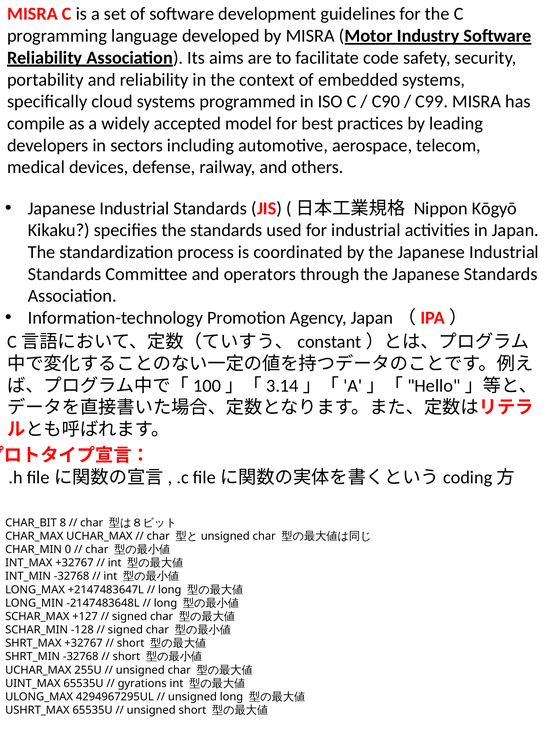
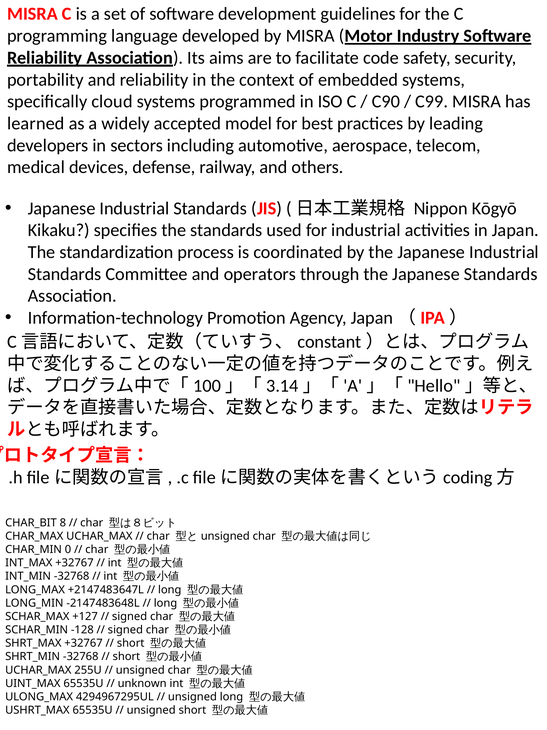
compile: compile -> learned
gyrations: gyrations -> unknown
